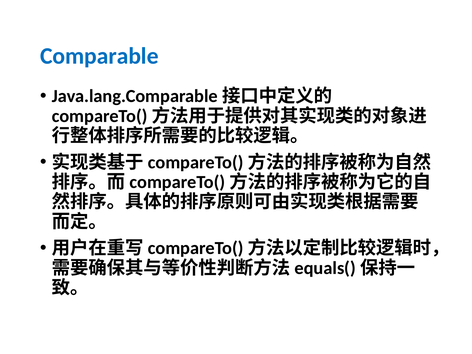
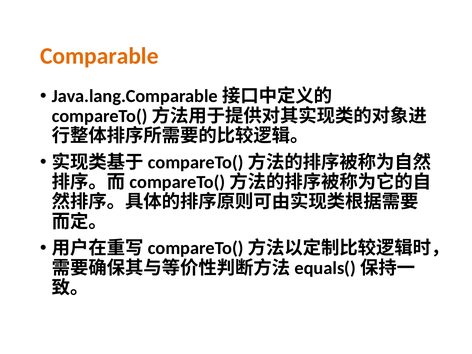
Comparable colour: blue -> orange
